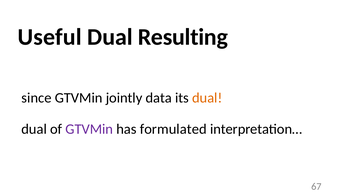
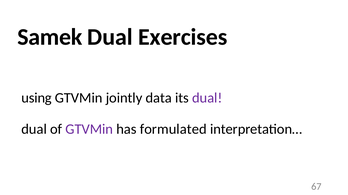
Useful: Useful -> Samek
Resulting: Resulting -> Exercises
since: since -> using
dual at (207, 98) colour: orange -> purple
